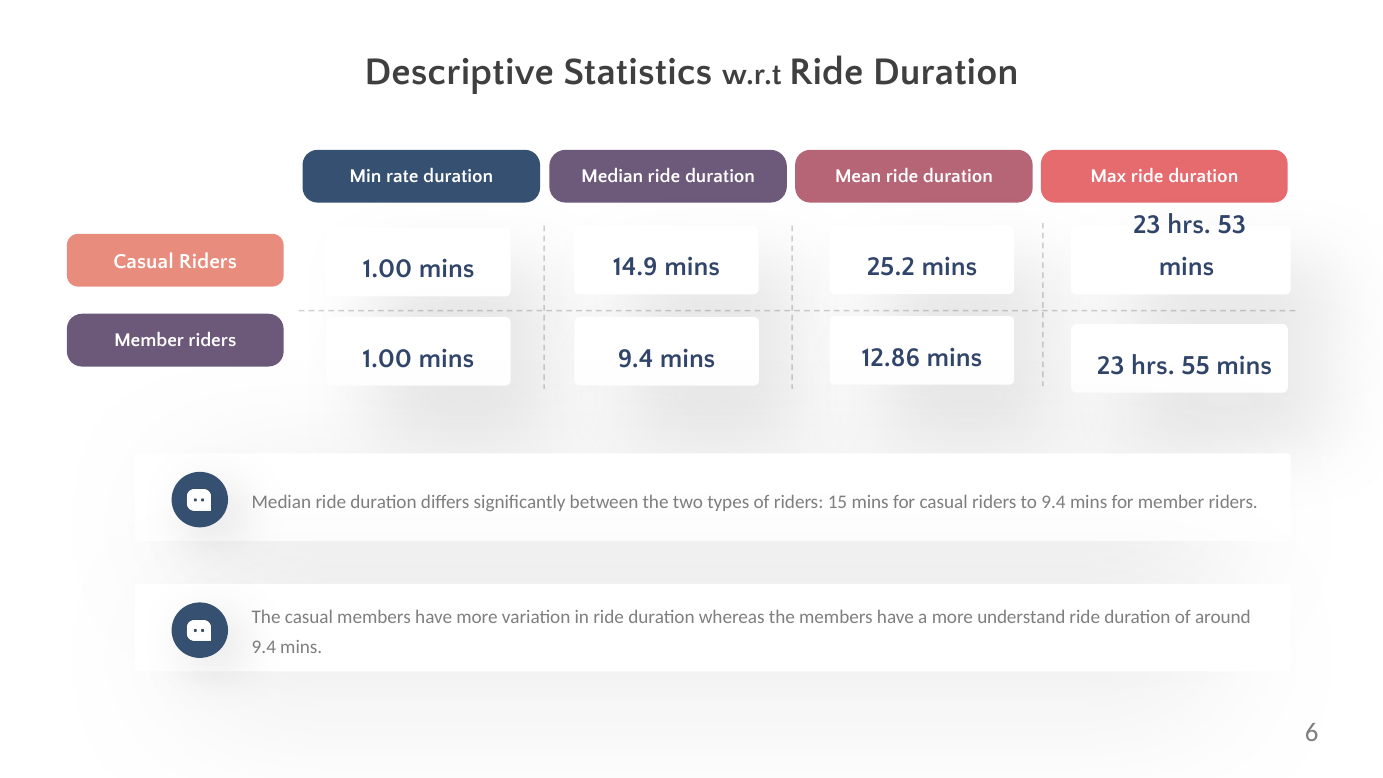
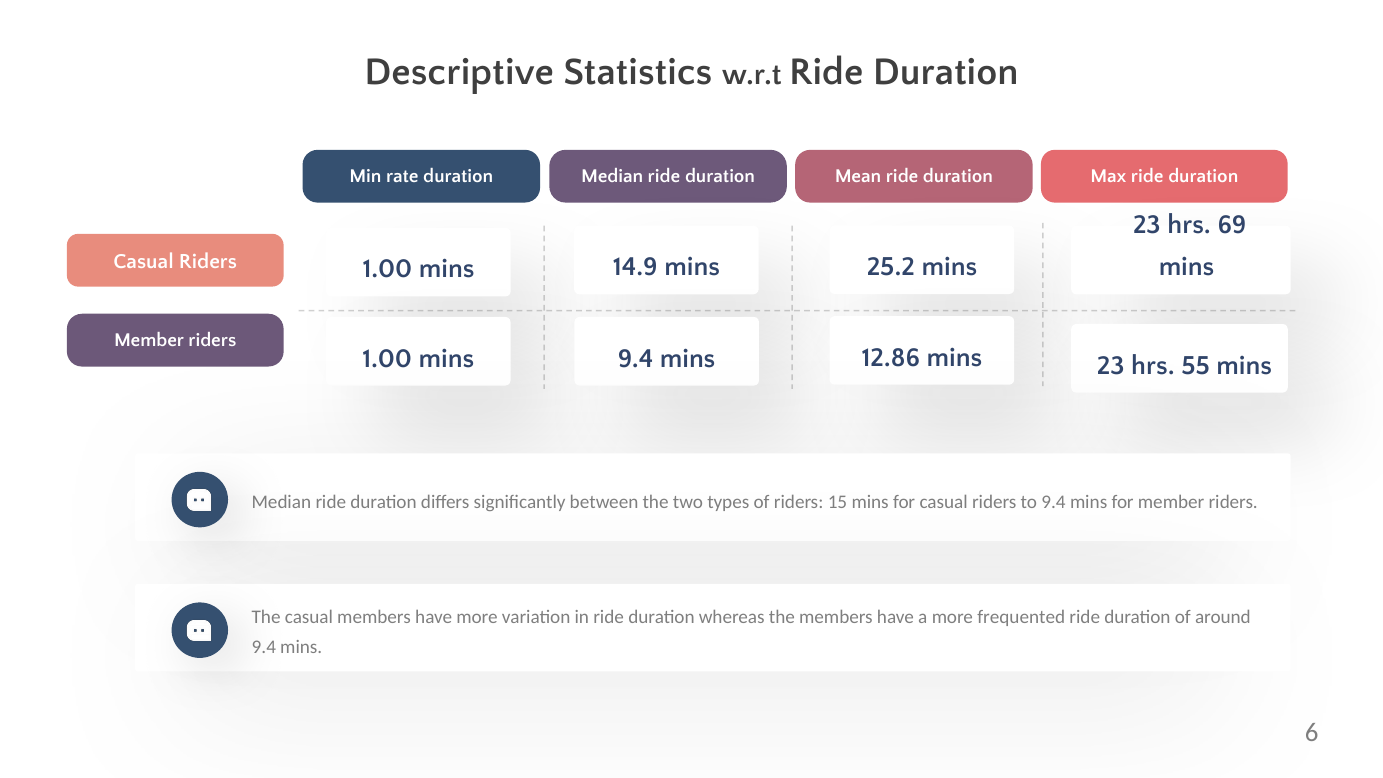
53: 53 -> 69
understand: understand -> frequented
